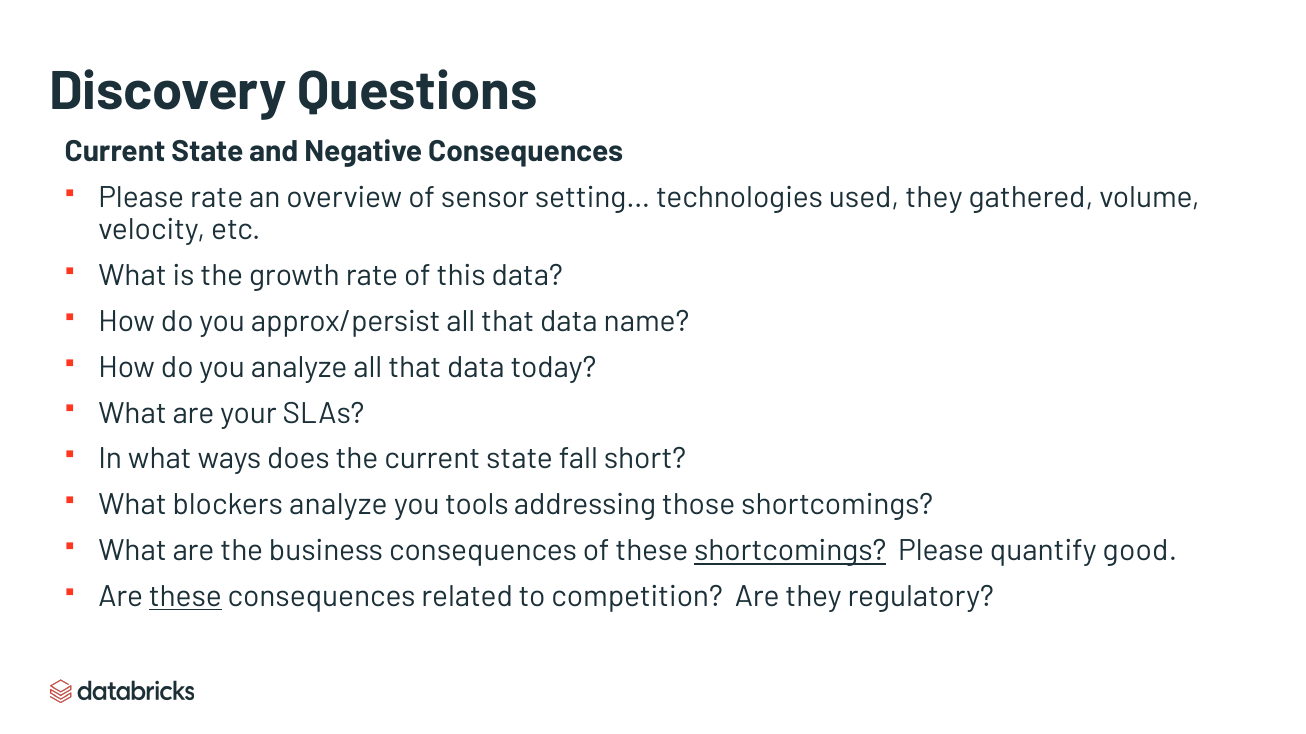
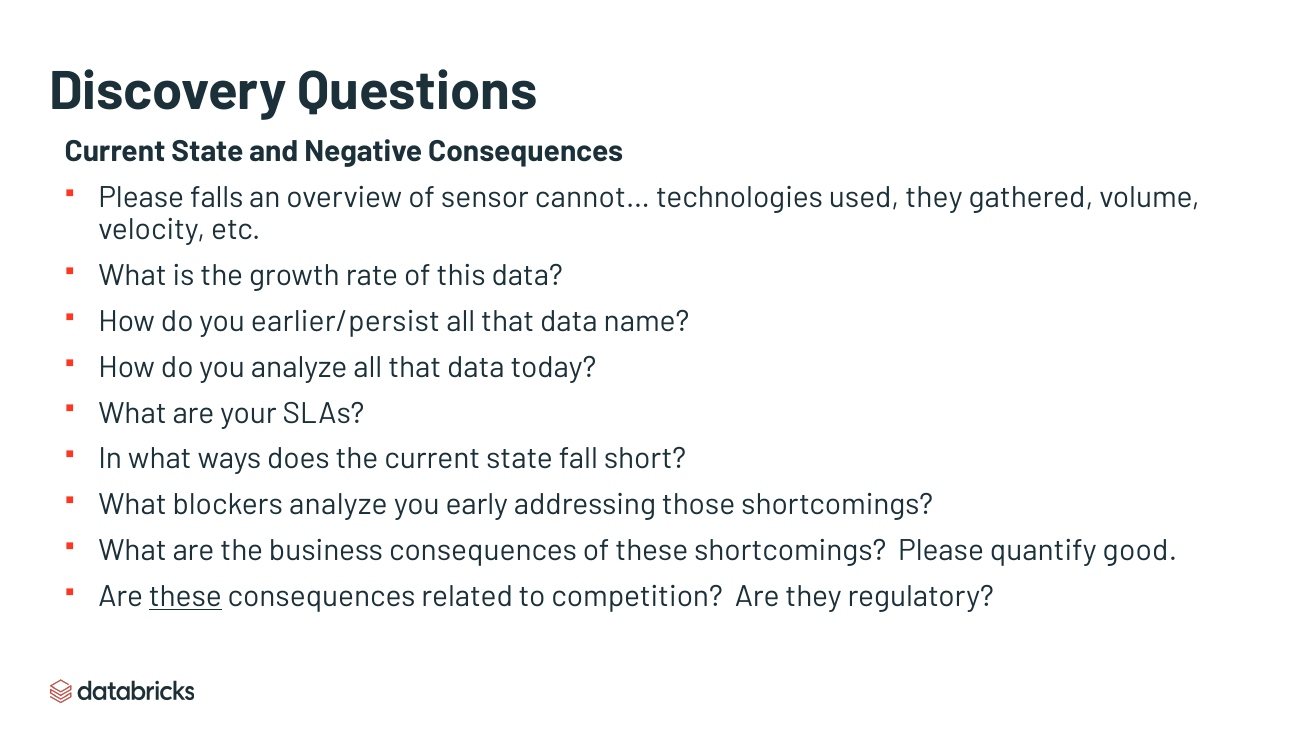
Please rate: rate -> falls
setting…: setting… -> cannot…
approx/persist: approx/persist -> earlier/persist
tools: tools -> early
shortcomings at (790, 551) underline: present -> none
